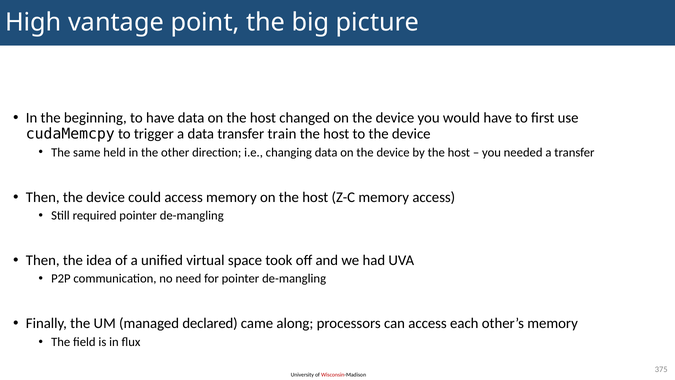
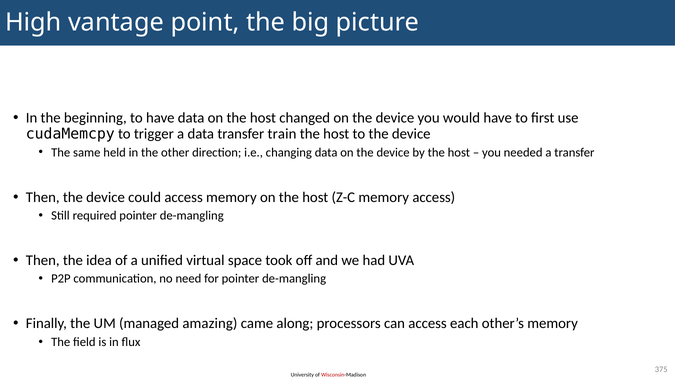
declared: declared -> amazing
